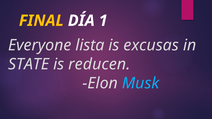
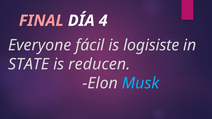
FINAL colour: yellow -> pink
1: 1 -> 4
lista: lista -> fácil
excusas: excusas -> logisiste
